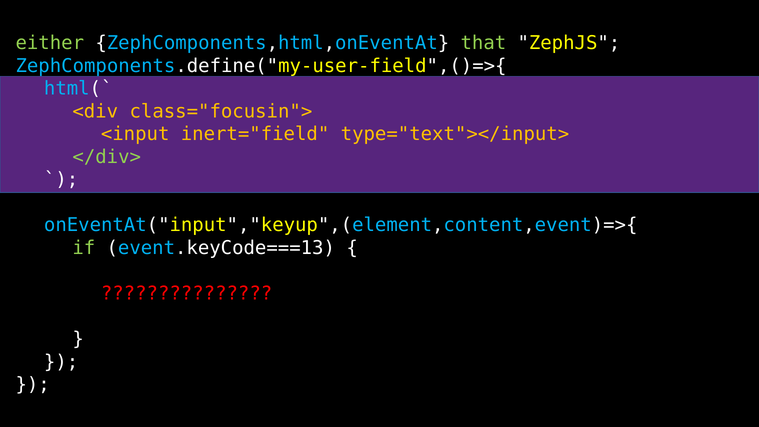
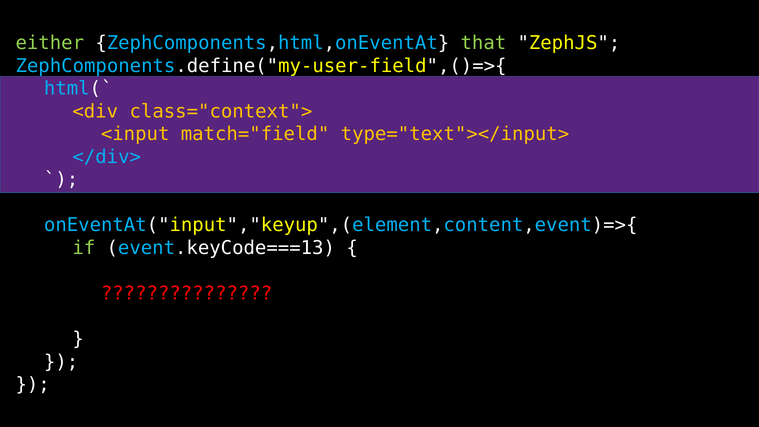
class="focusin">: class="focusin"> -> class="context">
inert="field: inert="field -> match="field
</div> colour: light green -> light blue
